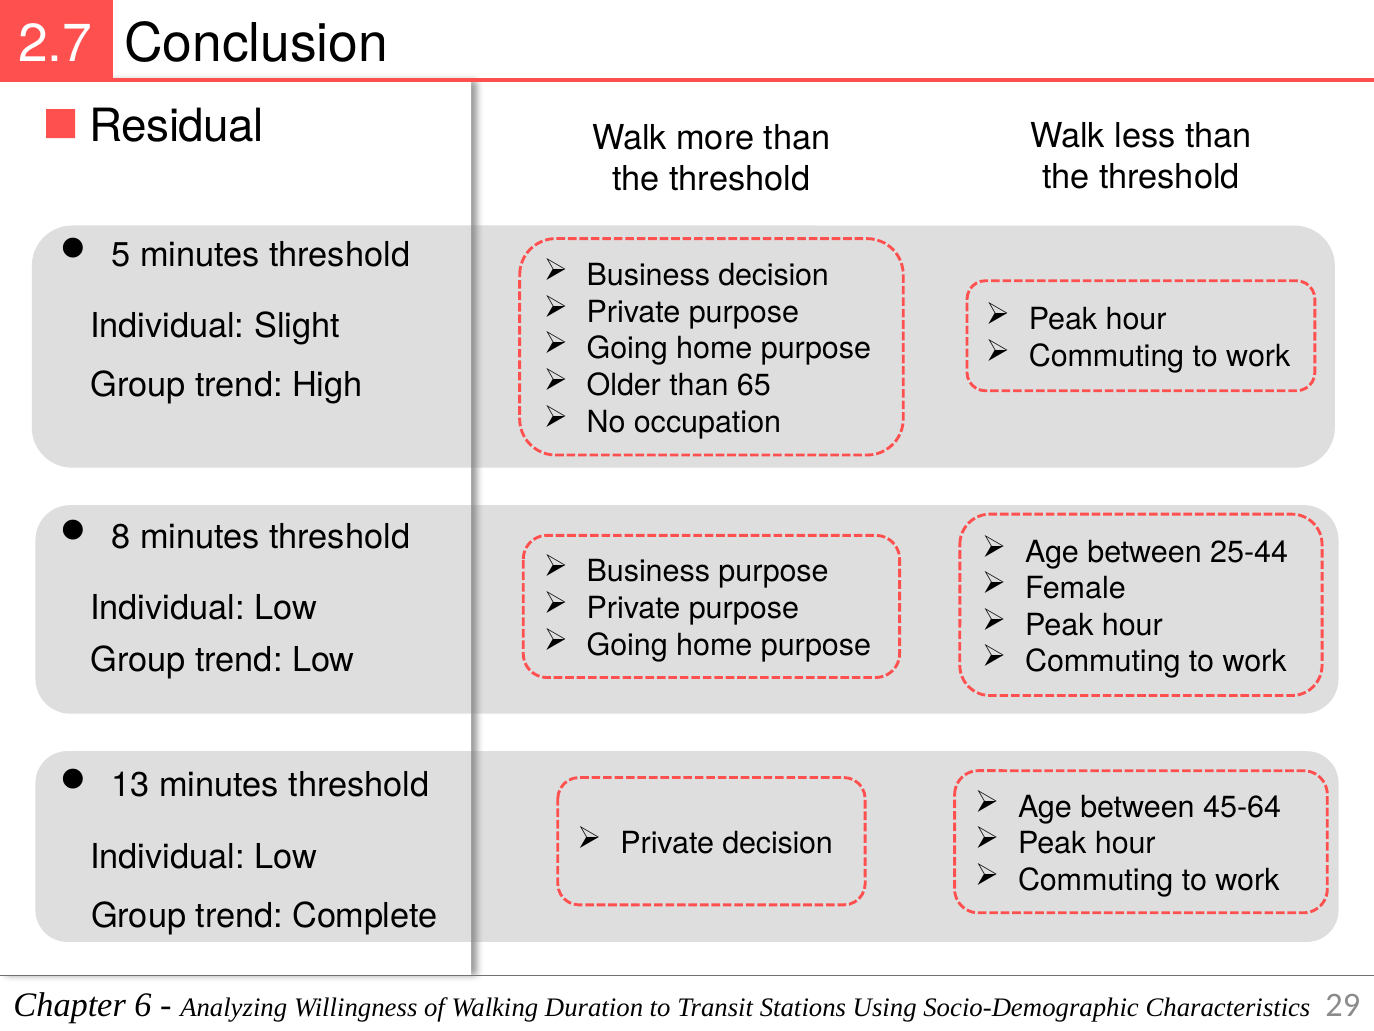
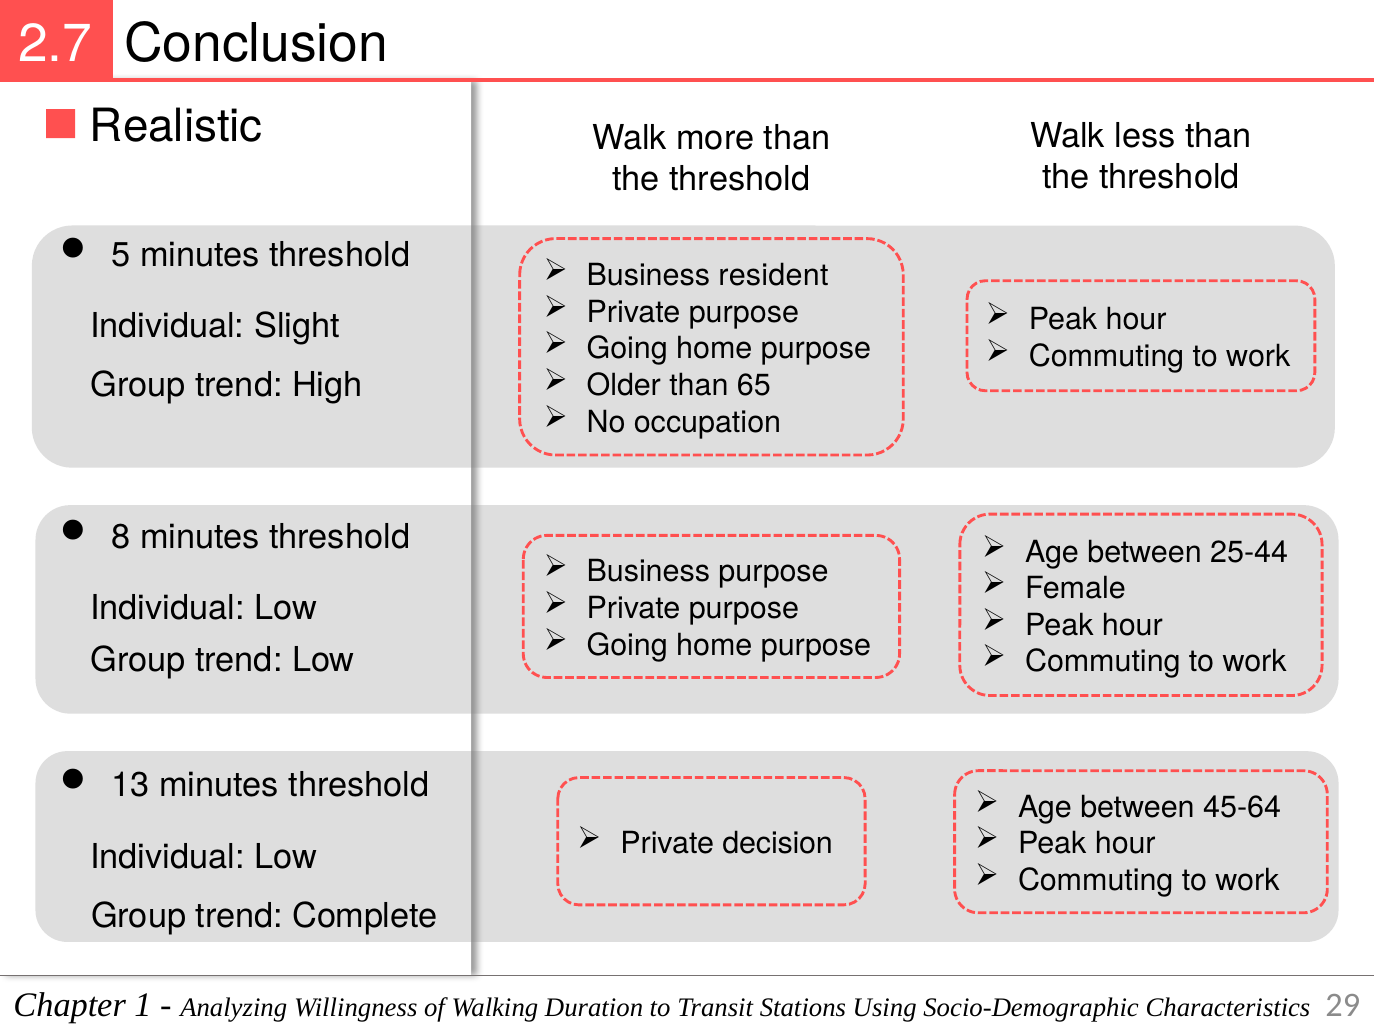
Residual: Residual -> Realistic
Business decision: decision -> resident
6: 6 -> 1
